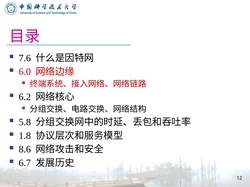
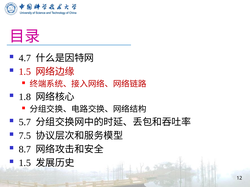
7.6: 7.6 -> 4.7
6.0 at (25, 72): 6.0 -> 1.5
6.2: 6.2 -> 1.8
5.8: 5.8 -> 5.7
1.8: 1.8 -> 7.5
8.6: 8.6 -> 8.7
6.7 at (25, 163): 6.7 -> 1.5
